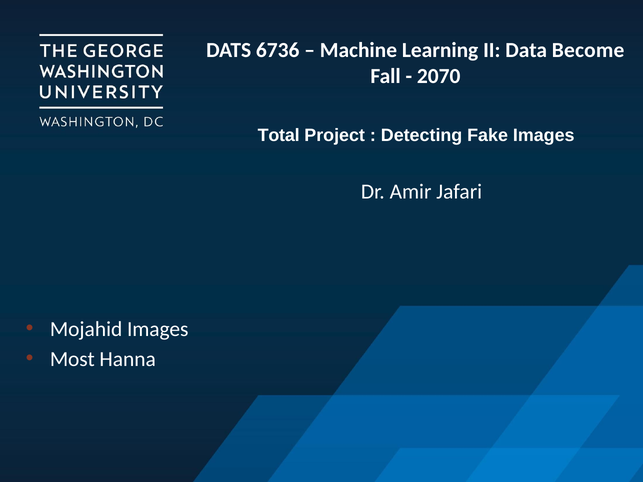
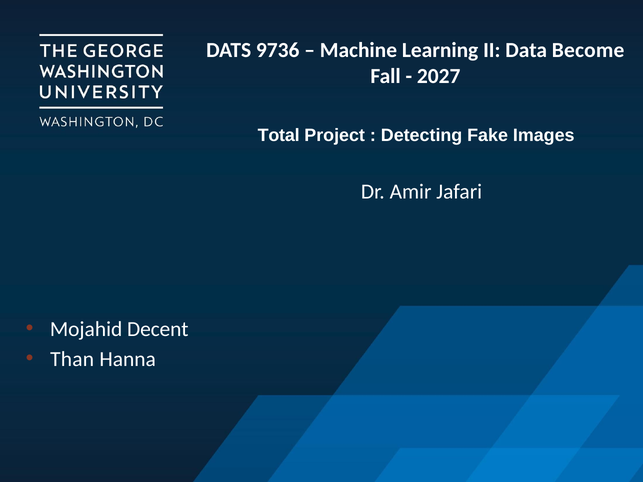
6736: 6736 -> 9736
2070: 2070 -> 2027
Mojahid Images: Images -> Decent
Most: Most -> Than
